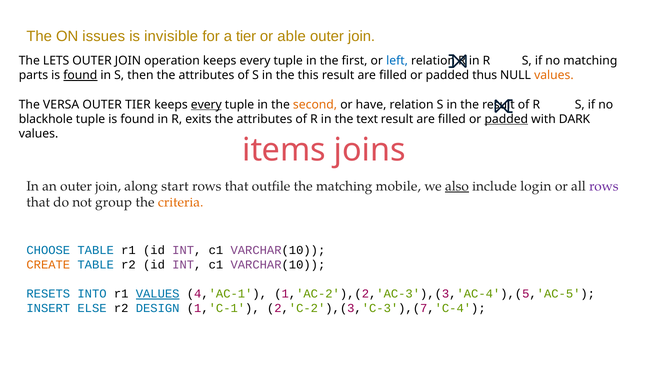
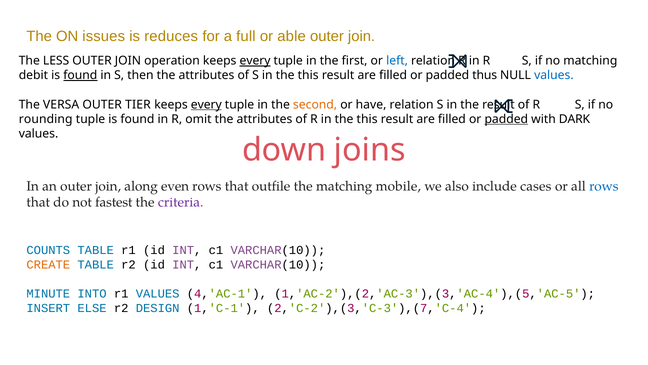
invisible: invisible -> reduces
a tier: tier -> full
LETS: LETS -> LESS
every at (255, 61) underline: none -> present
parts: parts -> debit
values at (554, 75) colour: orange -> blue
blackhole: blackhole -> rounding
exits: exits -> omit
R in the text: text -> this
items: items -> down
start: start -> even
also underline: present -> none
login: login -> cases
rows at (604, 186) colour: purple -> blue
group: group -> fastest
criteria colour: orange -> purple
CHOOSE: CHOOSE -> COUNTS
RESETS: RESETS -> MINUTE
VALUES at (158, 293) underline: present -> none
